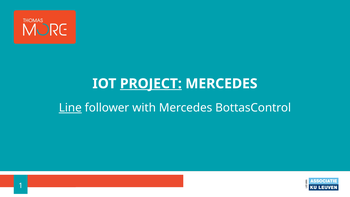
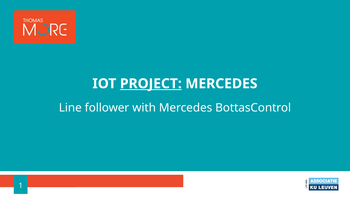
Line underline: present -> none
